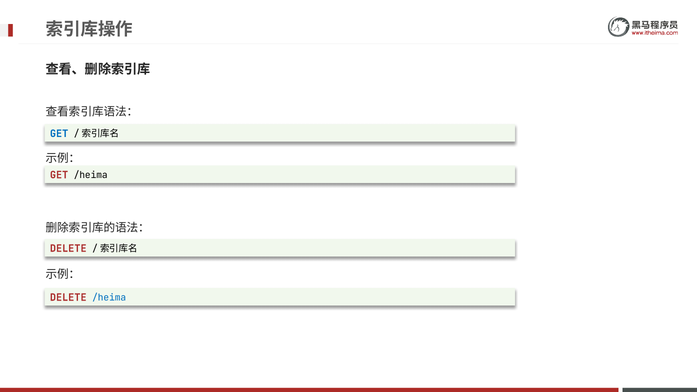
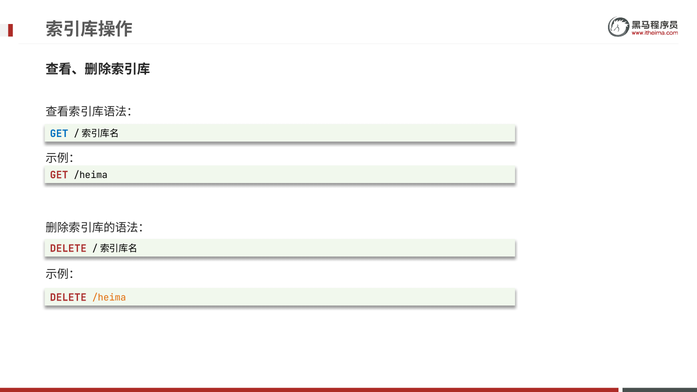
/heima at (109, 298) colour: blue -> orange
